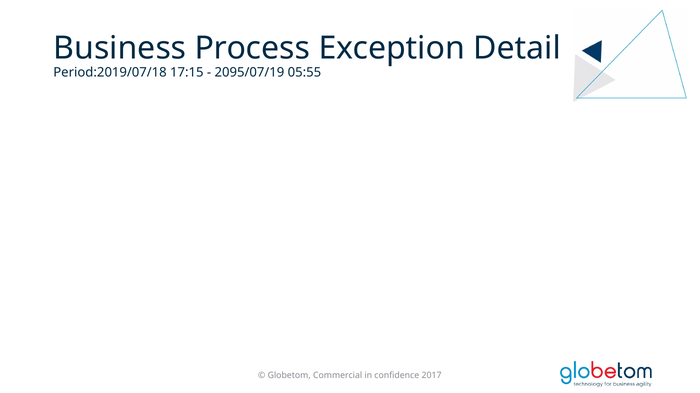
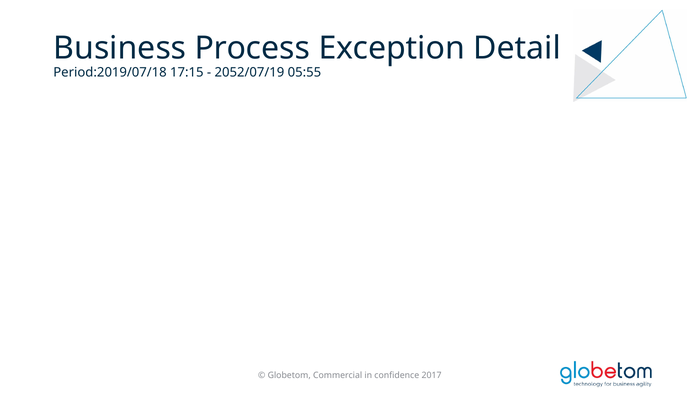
2095/07/19: 2095/07/19 -> 2052/07/19
